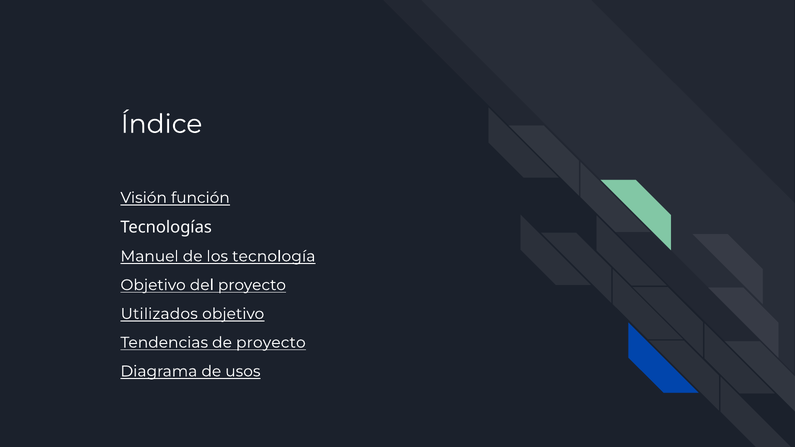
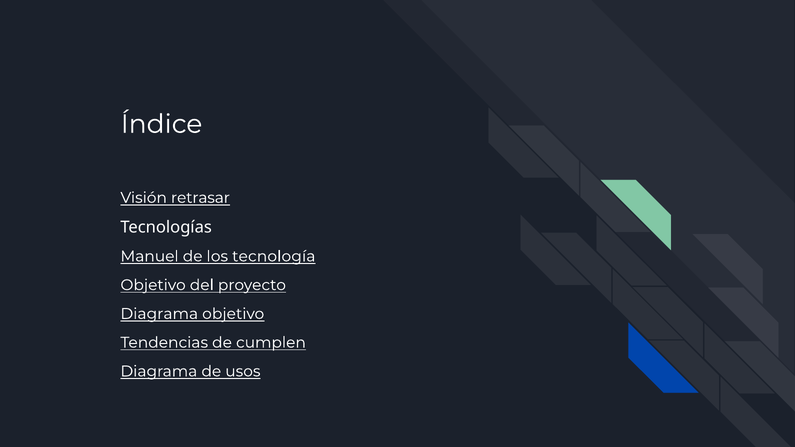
función: función -> retrasar
Utilizados at (159, 314): Utilizados -> Diagrama
de proyecto: proyecto -> cumplen
